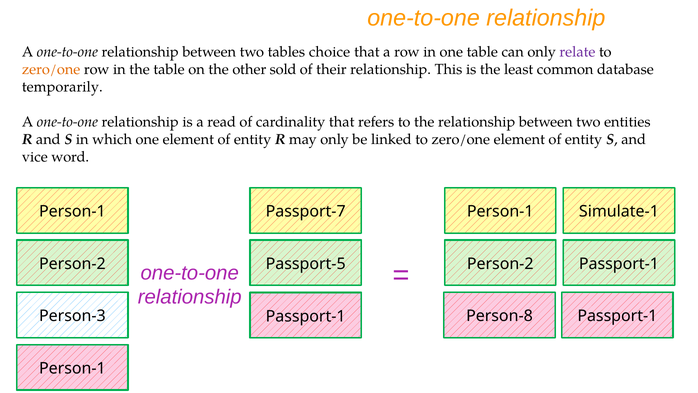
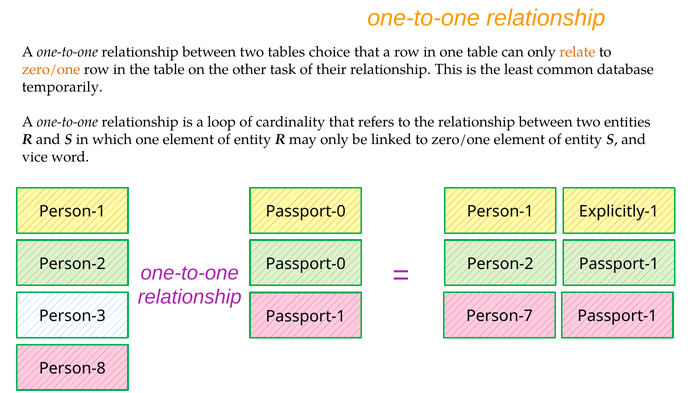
relate colour: purple -> orange
sold: sold -> task
read: read -> loop
Person-1 Passport-7: Passport-7 -> Passport-0
Simulate-1: Simulate-1 -> Explicitly-1
Person-2 Passport-5: Passport-5 -> Passport-0
Person-8: Person-8 -> Person-7
Person-1 at (72, 368): Person-1 -> Person-8
